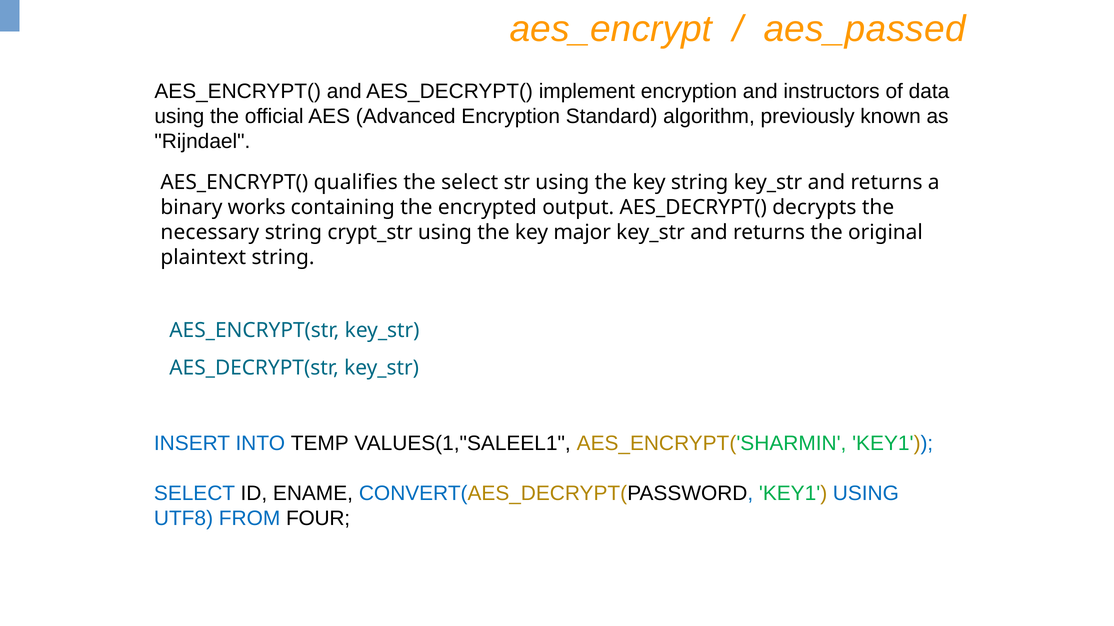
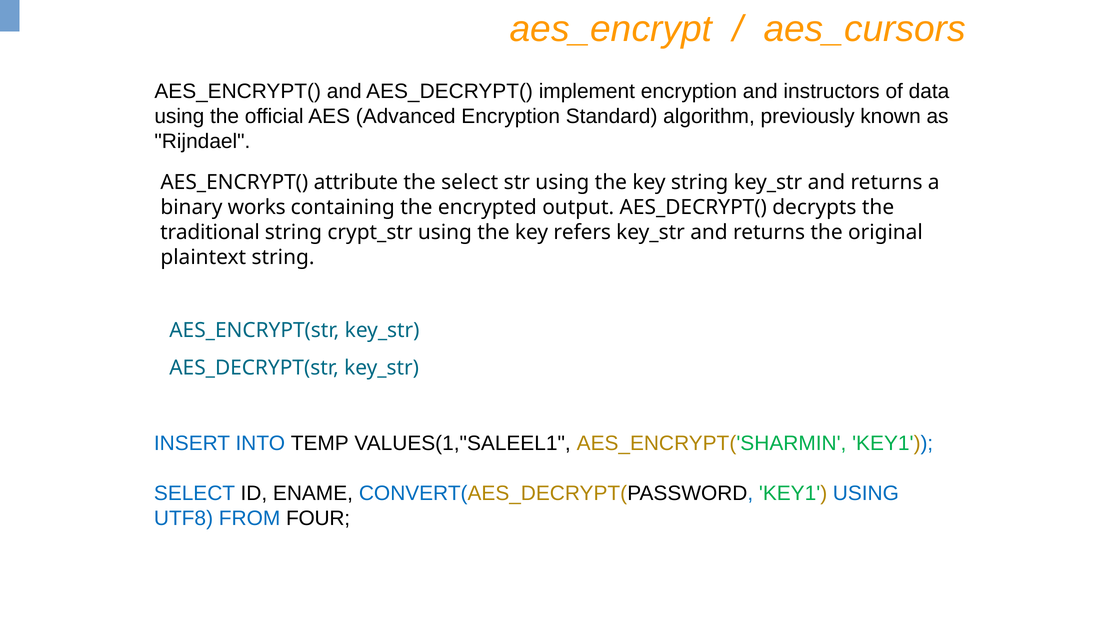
aes_passed: aes_passed -> aes_cursors
qualifies: qualifies -> attribute
necessary: necessary -> traditional
major: major -> refers
